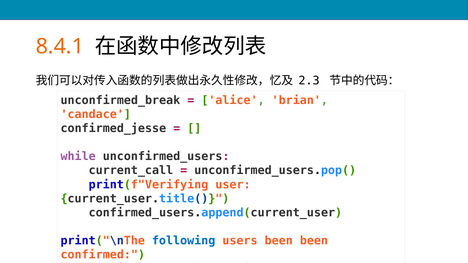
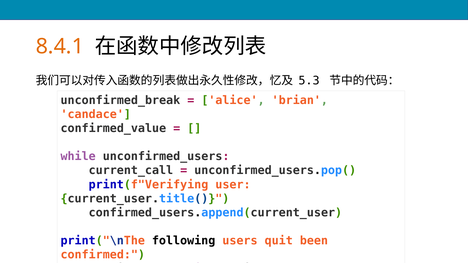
2.3: 2.3 -> 5.3
confirmed_jesse: confirmed_jesse -> confirmed_value
following colour: blue -> black
users been: been -> quit
